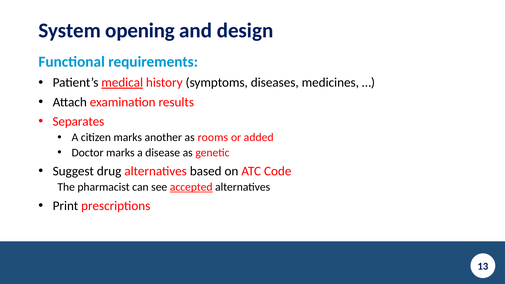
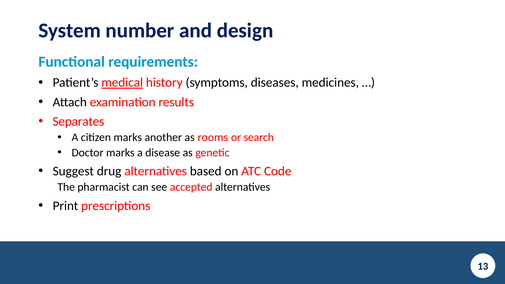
opening: opening -> number
added: added -> search
accepted underline: present -> none
